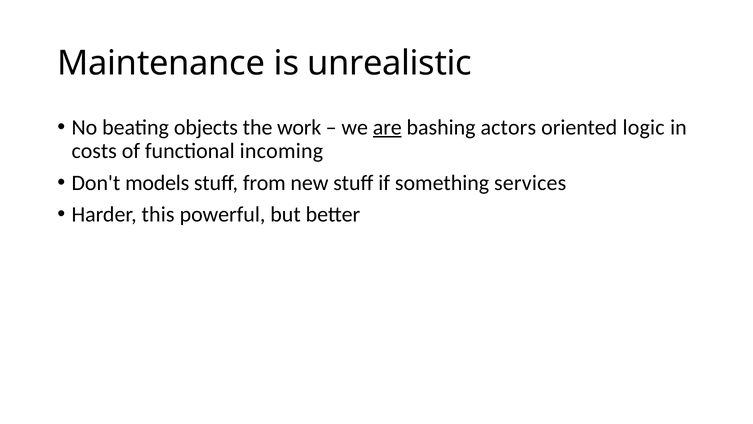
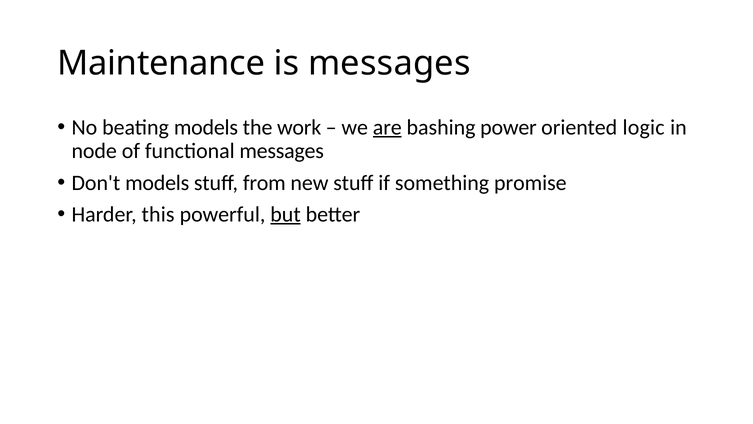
is unrealistic: unrealistic -> messages
beating objects: objects -> models
actors: actors -> power
costs: costs -> node
functional incoming: incoming -> messages
services: services -> promise
but underline: none -> present
